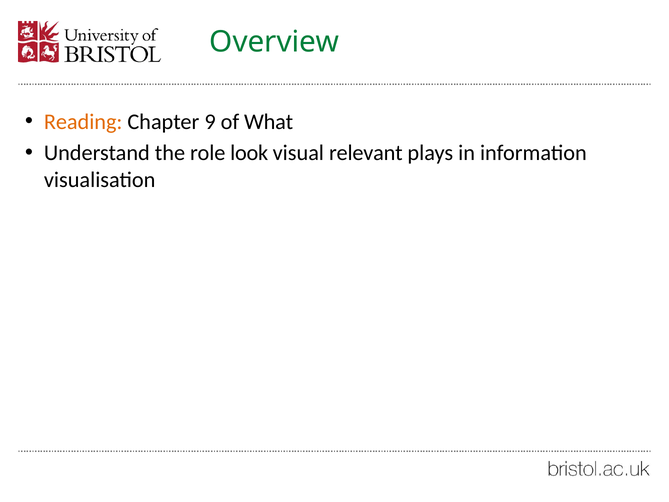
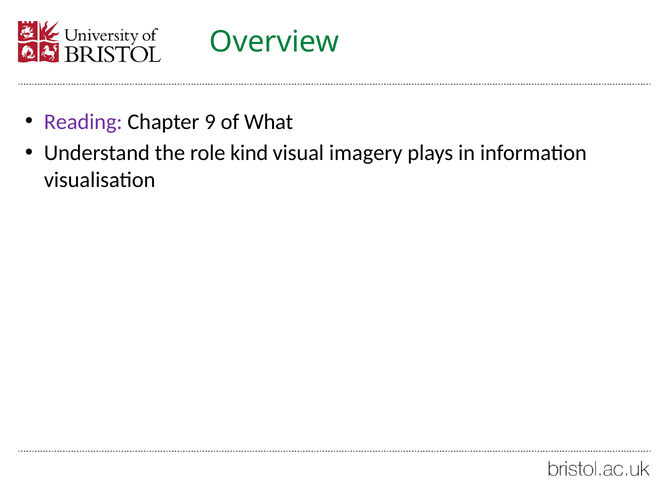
Reading colour: orange -> purple
look: look -> kind
relevant: relevant -> imagery
